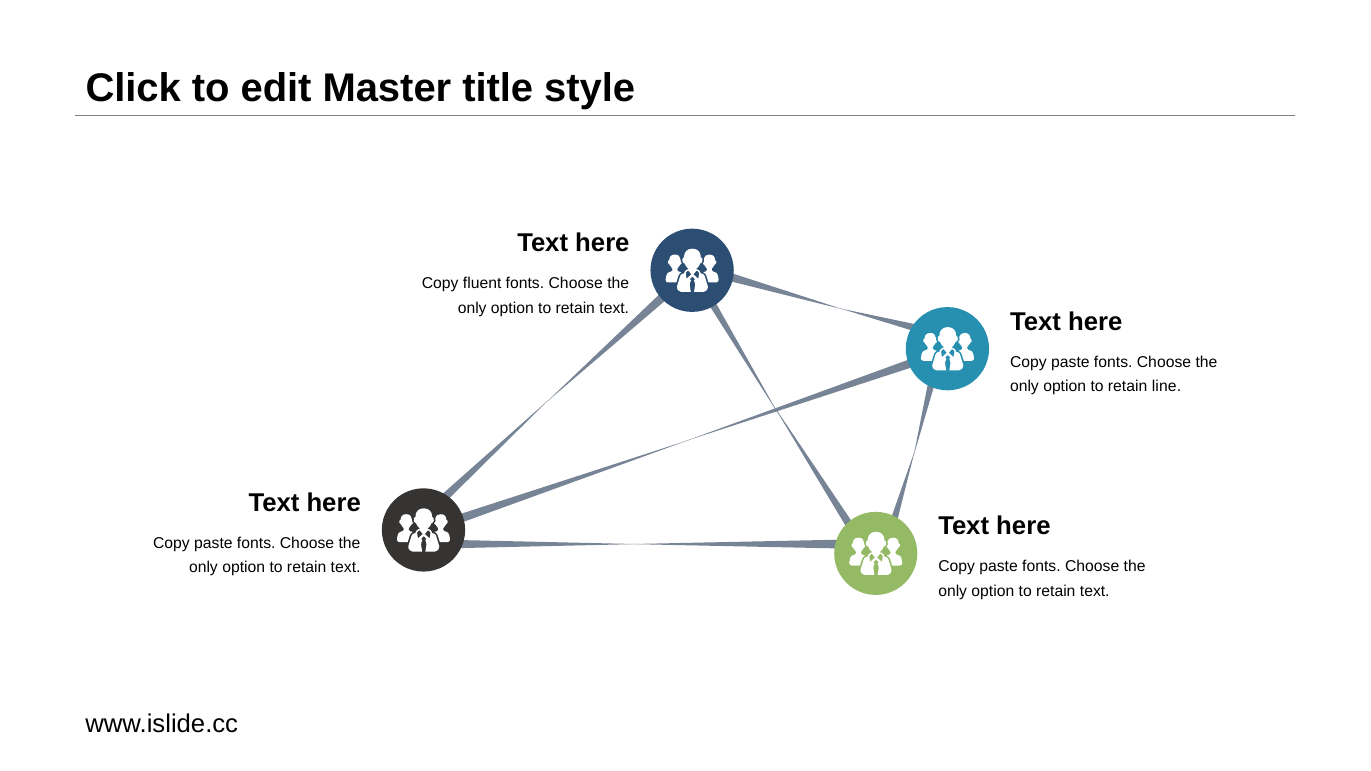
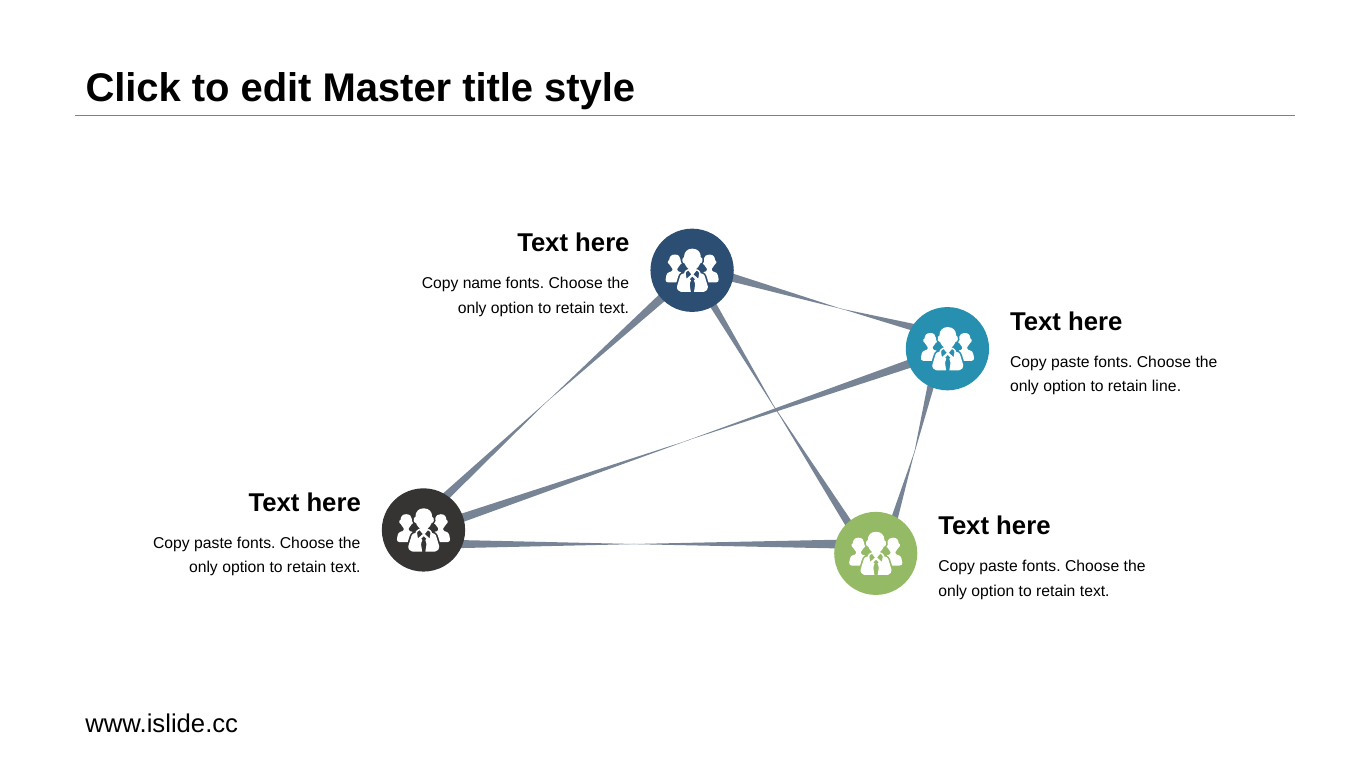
fluent: fluent -> name
